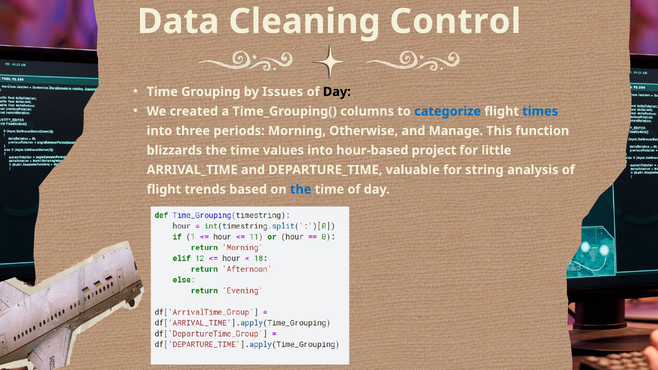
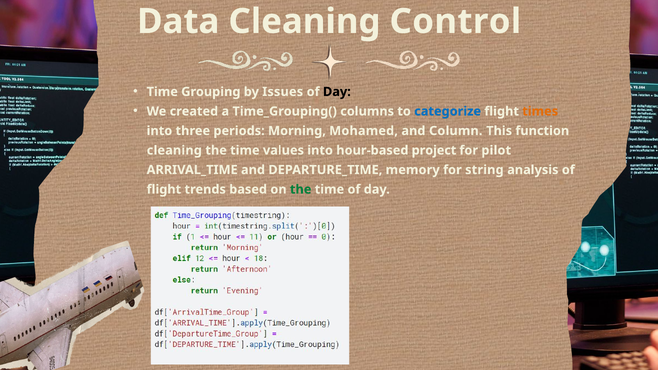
times colour: blue -> orange
Otherwise: Otherwise -> Mohamed
Manage: Manage -> Column
blizzards at (174, 150): blizzards -> cleaning
little: little -> pilot
valuable: valuable -> memory
the at (301, 189) colour: blue -> green
